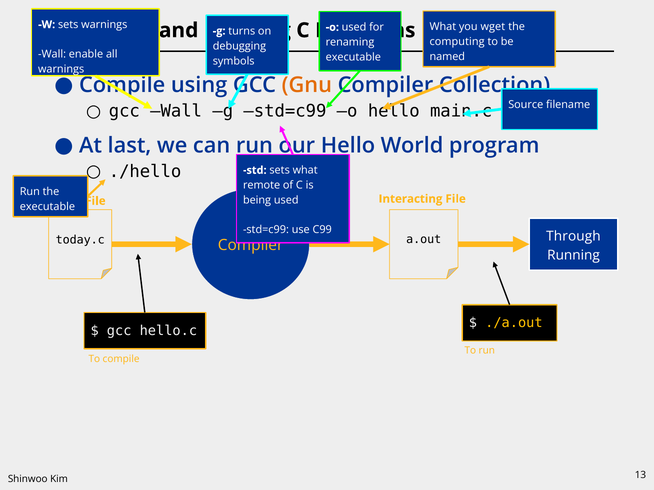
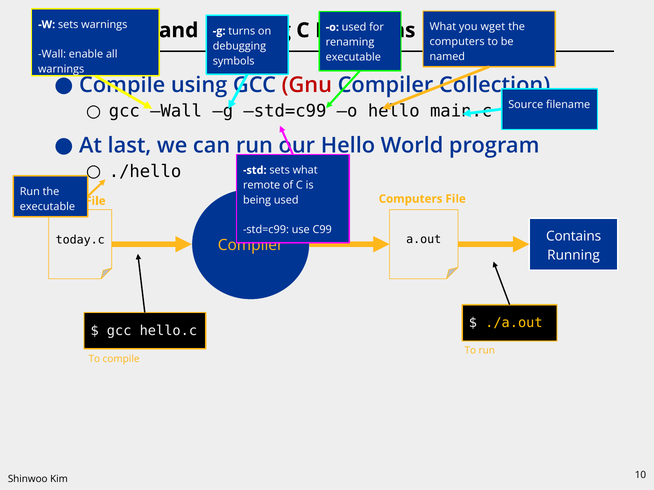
computing at (457, 42): computing -> computers
Gnu colour: orange -> red
Interacting at (411, 199): Interacting -> Computers
Through: Through -> Contains
13: 13 -> 10
